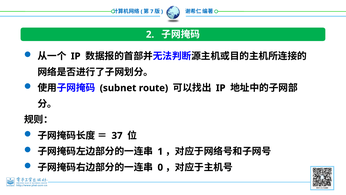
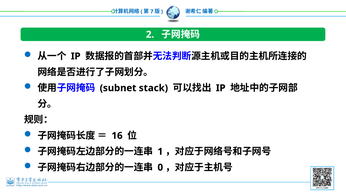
route: route -> stack
37: 37 -> 16
